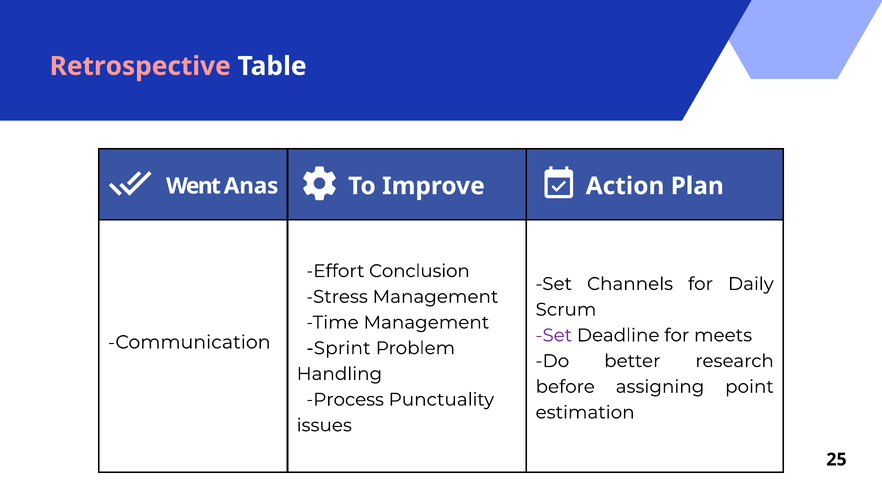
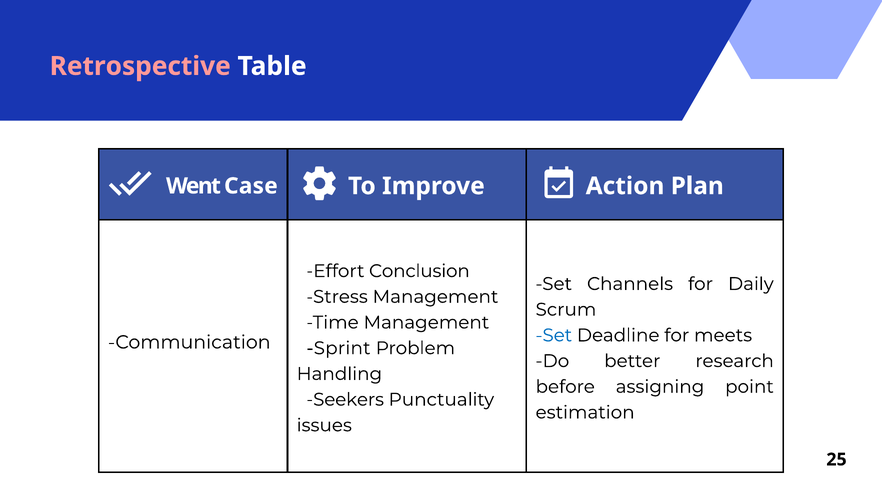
Anas: Anas -> Case
Set at (554, 335) colour: purple -> blue
Process: Process -> Seekers
